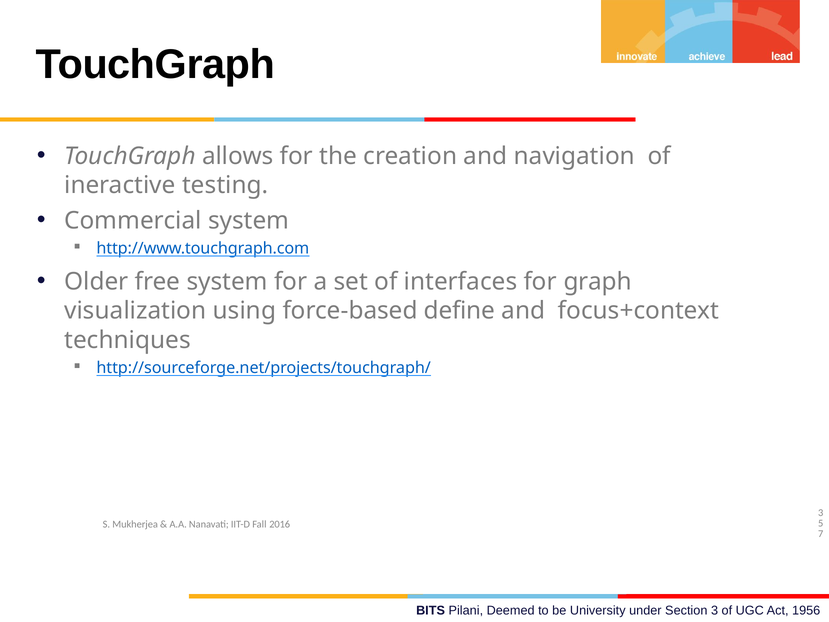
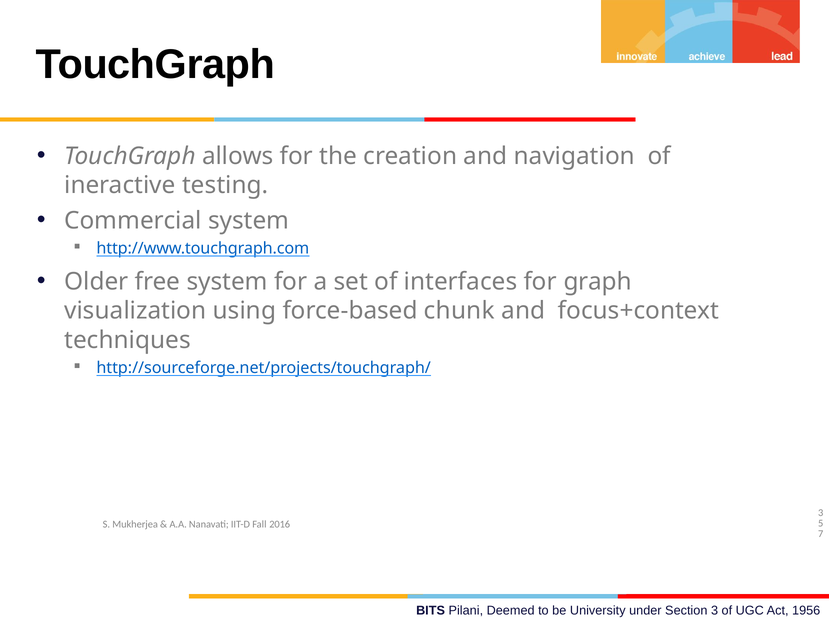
define: define -> chunk
